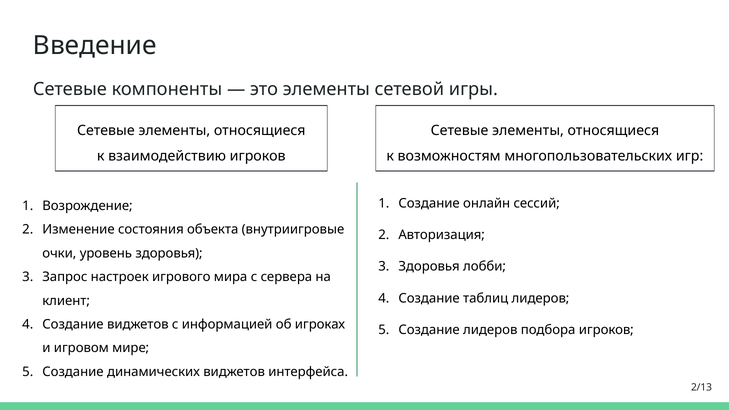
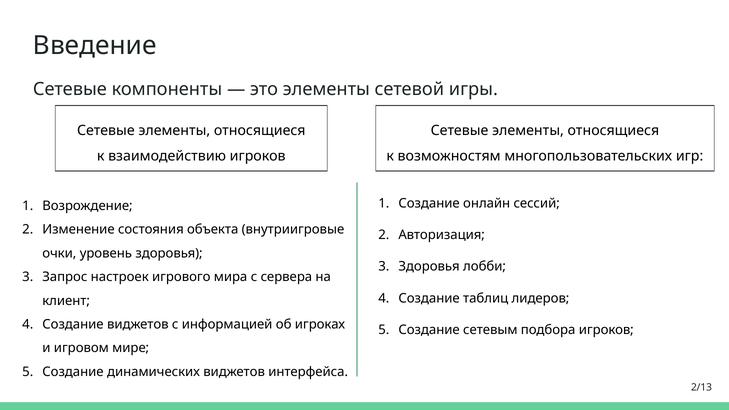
Создание лидеров: лидеров -> сетевым
